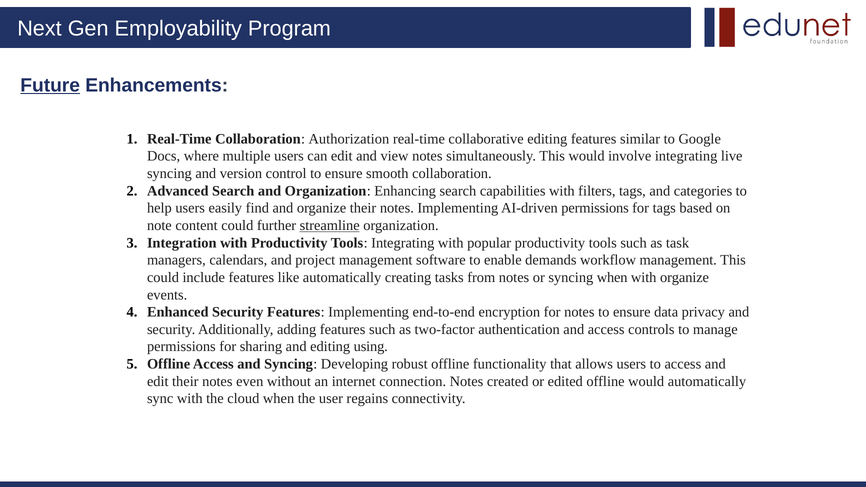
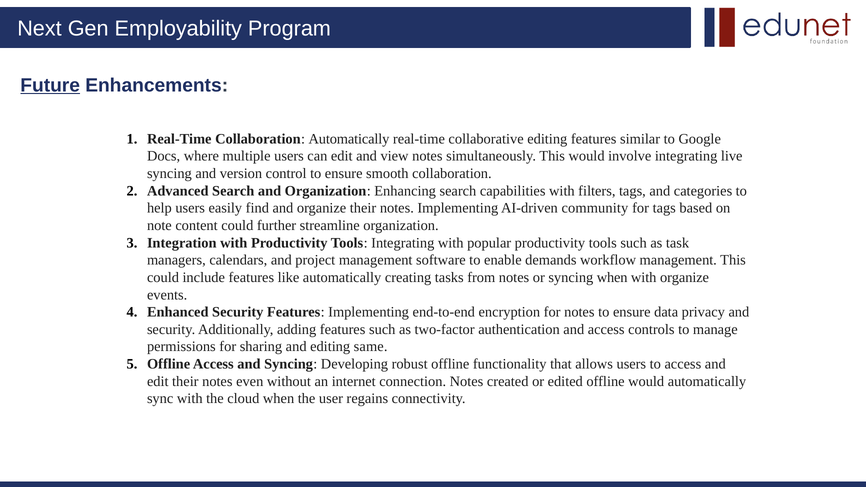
Collaboration Authorization: Authorization -> Automatically
AI-driven permissions: permissions -> community
streamline underline: present -> none
using: using -> same
